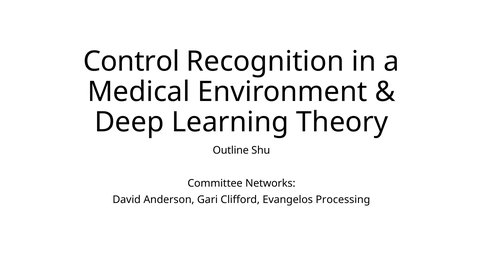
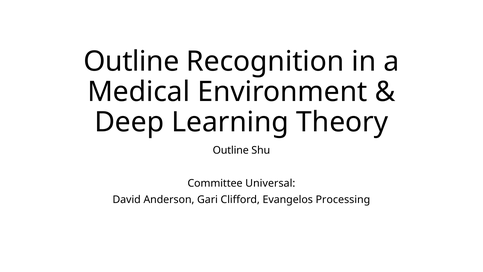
Control at (131, 61): Control -> Outline
Networks: Networks -> Universal
